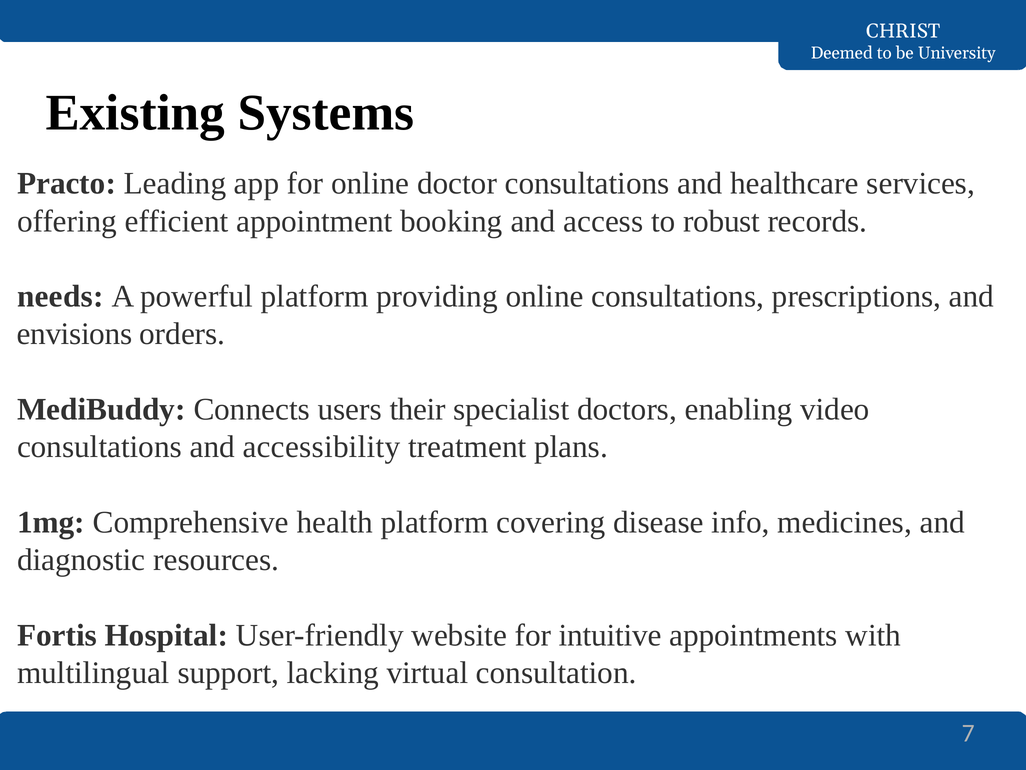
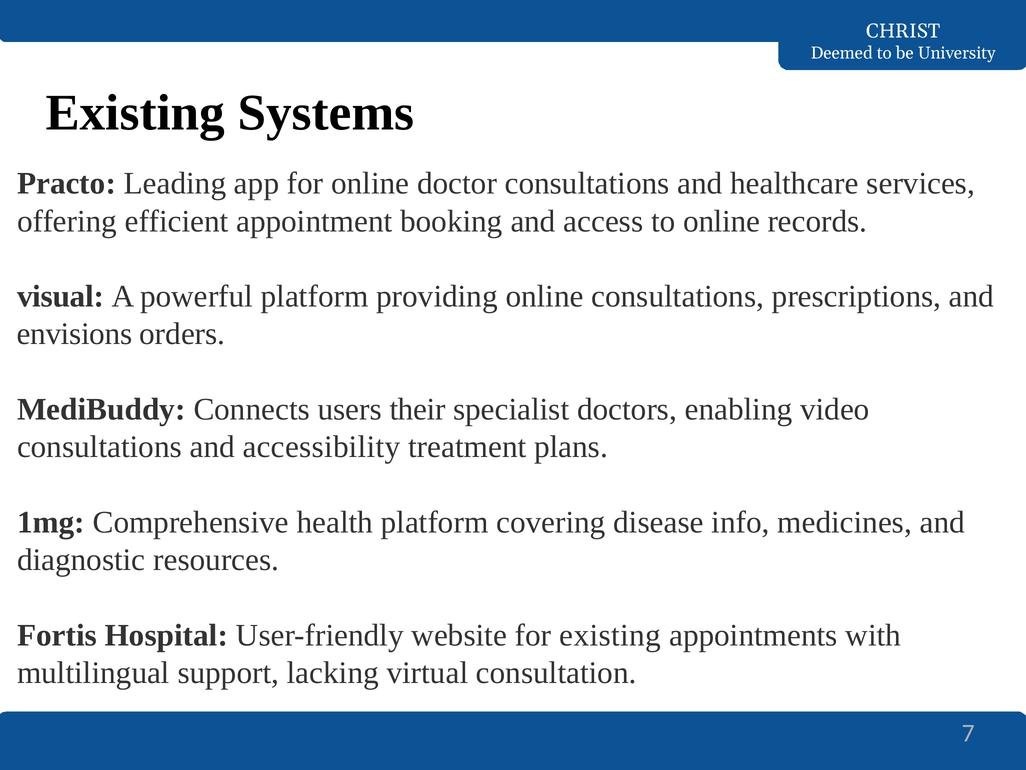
to robust: robust -> online
needs: needs -> visual
for intuitive: intuitive -> existing
